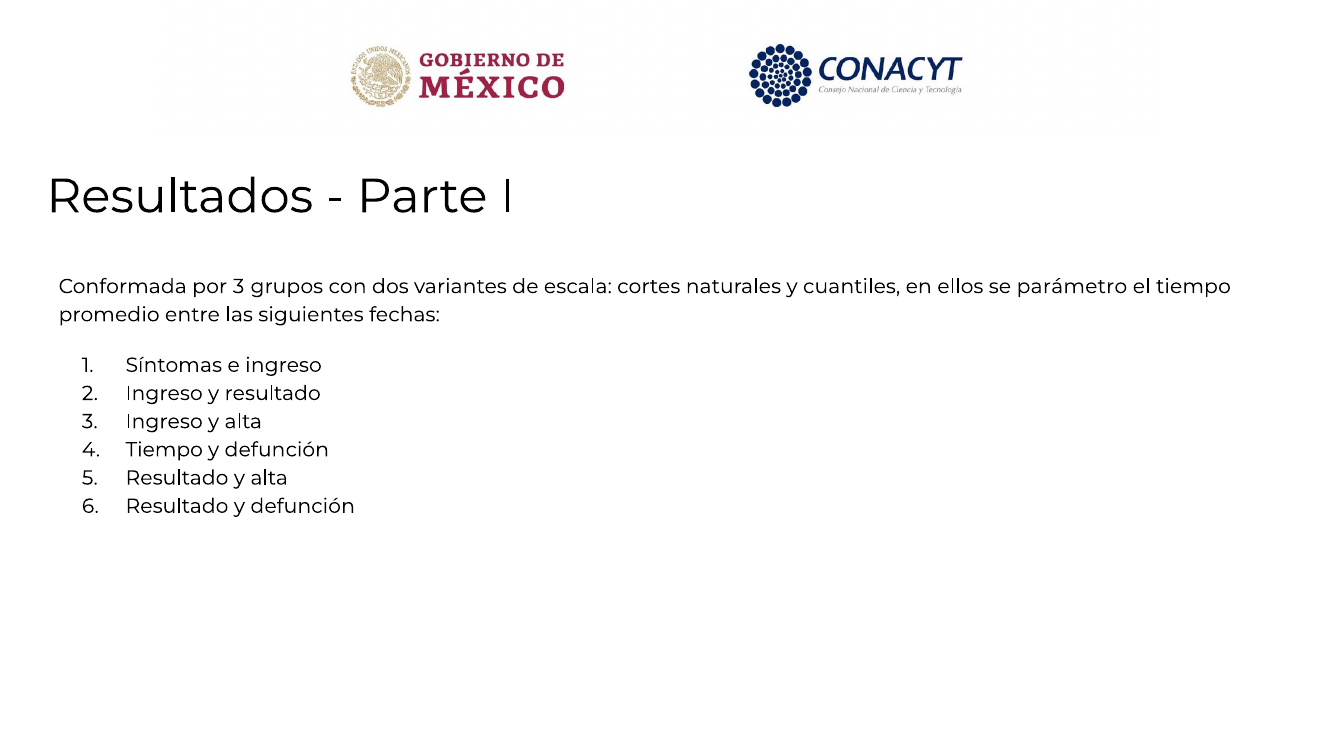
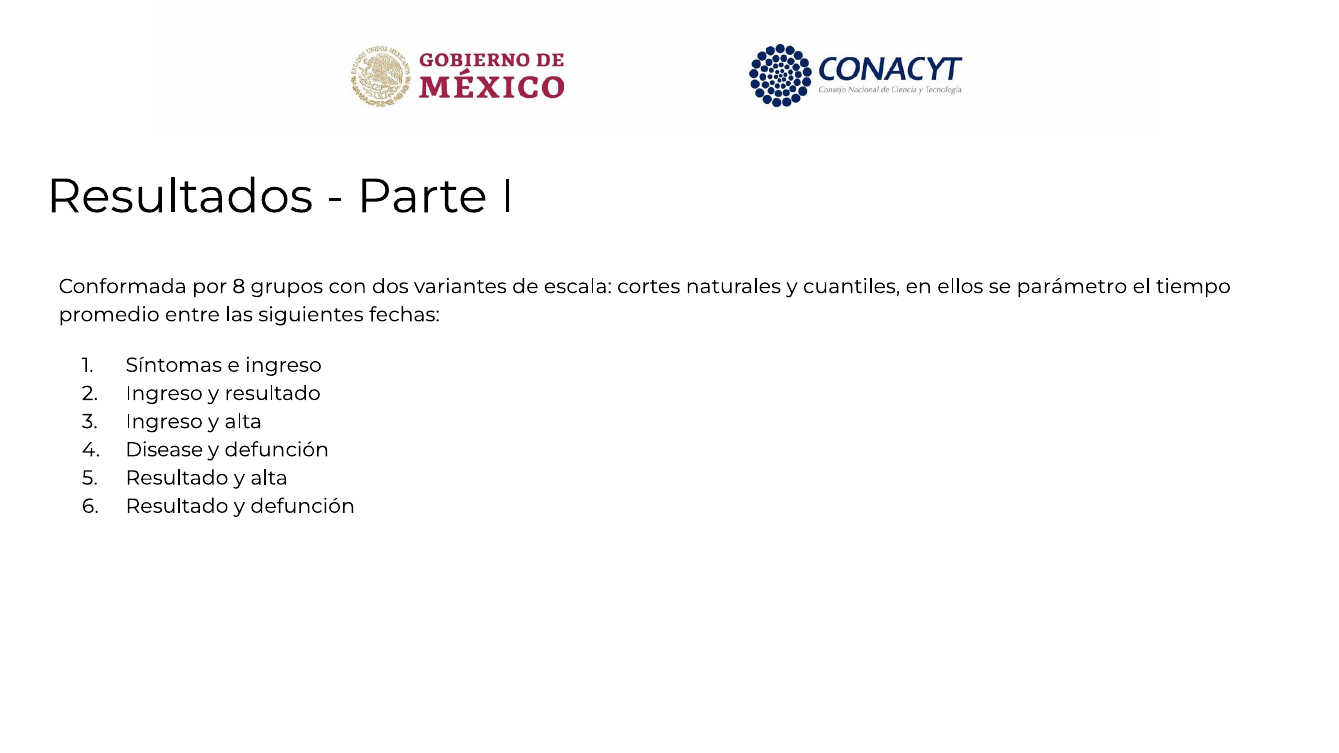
por 3: 3 -> 8
Tiempo at (164, 450): Tiempo -> Disease
